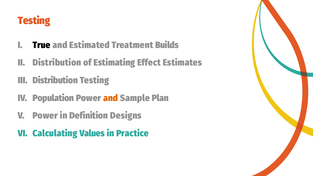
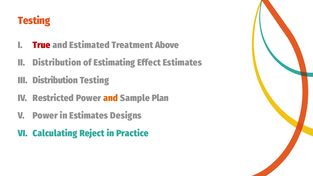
True colour: black -> red
Builds: Builds -> Above
Population: Population -> Restricted
in Definition: Definition -> Estimates
Values: Values -> Reject
